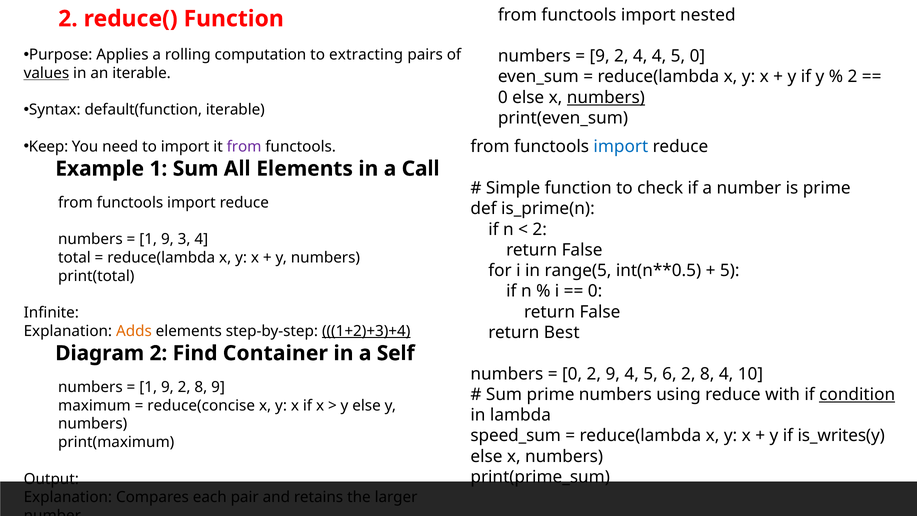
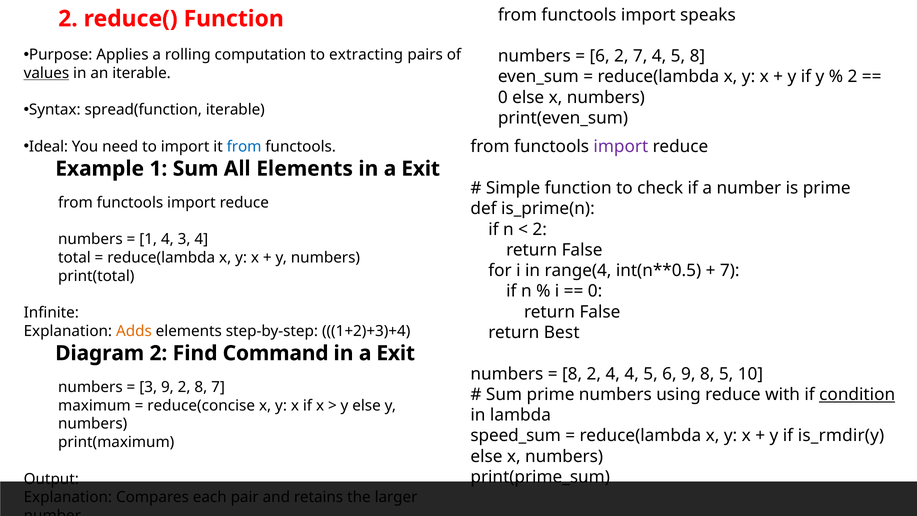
nested: nested -> speaks
9 at (600, 56): 9 -> 6
2 4: 4 -> 7
5 0: 0 -> 8
numbers at (606, 97) underline: present -> none
default(function: default(function -> spread(function
Keep: Keep -> Ideal
from at (244, 147) colour: purple -> blue
import at (621, 147) colour: blue -> purple
Elements in a Call: Call -> Exit
9 at (167, 239): 9 -> 4
range(5: range(5 -> range(4
5 at (730, 271): 5 -> 7
1+2)+3)+4 underline: present -> none
Container: Container -> Command
Self at (396, 353): Self -> Exit
0 at (572, 374): 0 -> 8
2 9: 9 -> 4
6 2: 2 -> 9
8 4: 4 -> 5
1 at (148, 387): 1 -> 3
8 9: 9 -> 7
is_writes(y: is_writes(y -> is_rmdir(y
